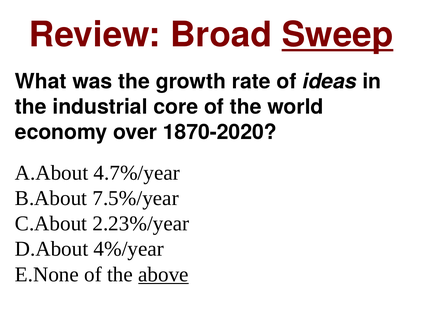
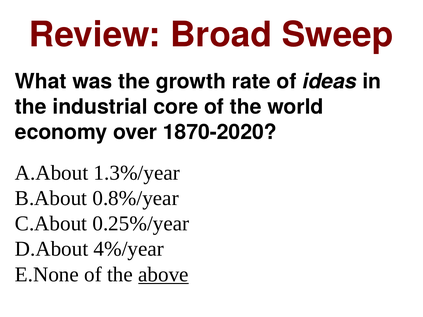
Sweep underline: present -> none
4.7%/year: 4.7%/year -> 1.3%/year
7.5%/year: 7.5%/year -> 0.8%/year
2.23%/year: 2.23%/year -> 0.25%/year
